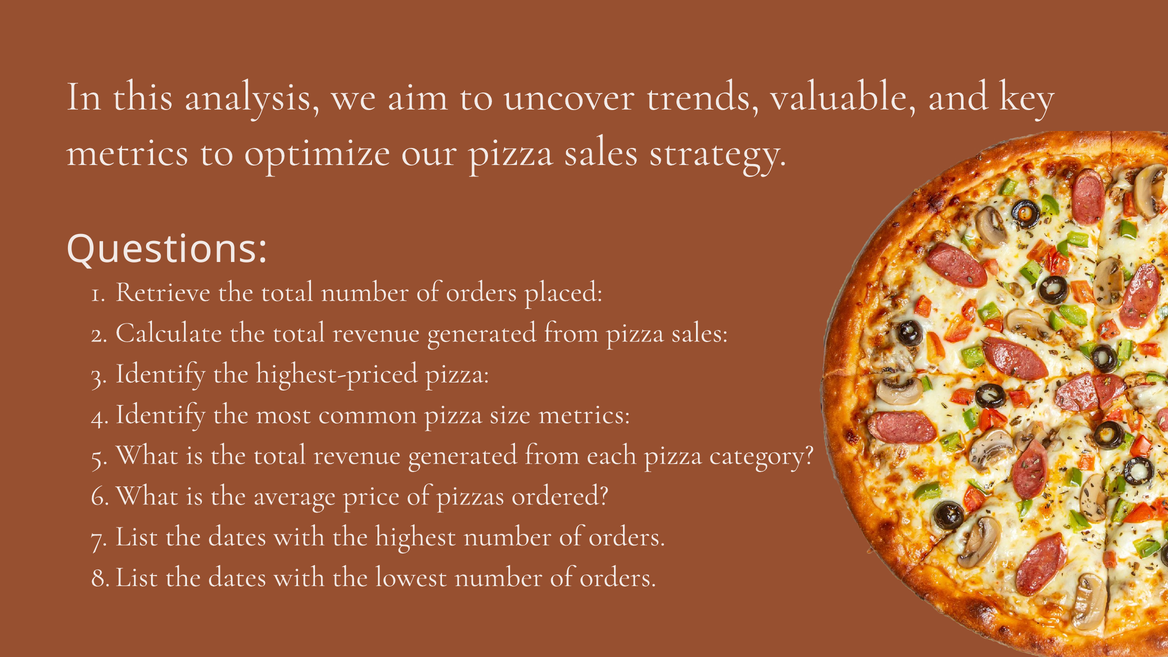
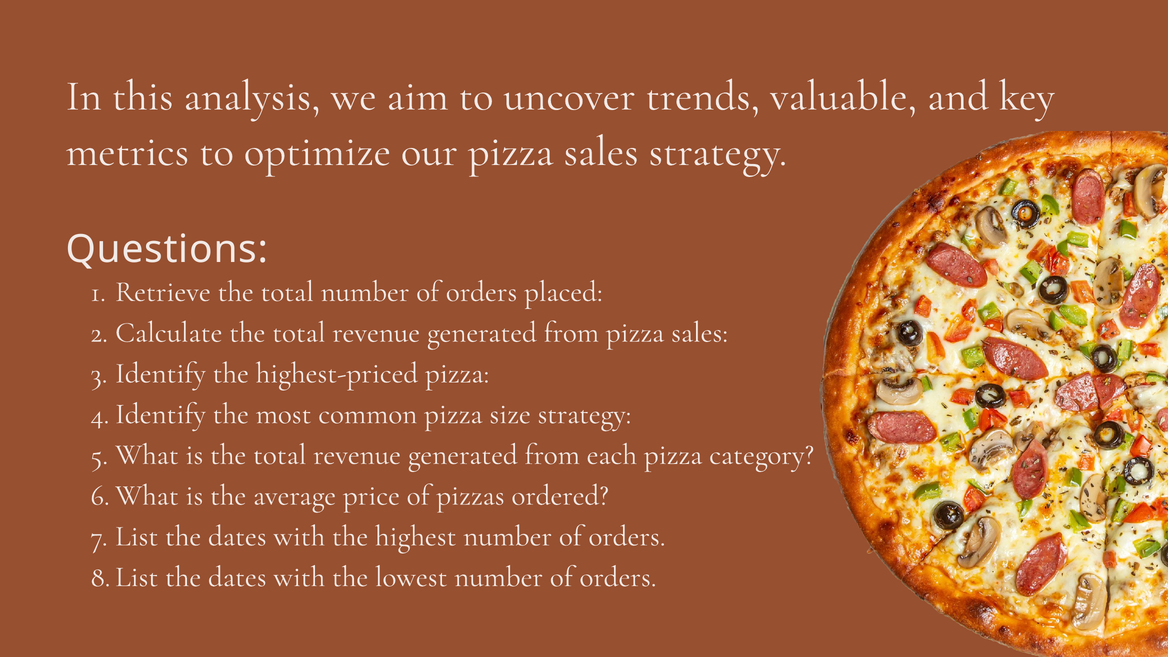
size metrics: metrics -> strategy
